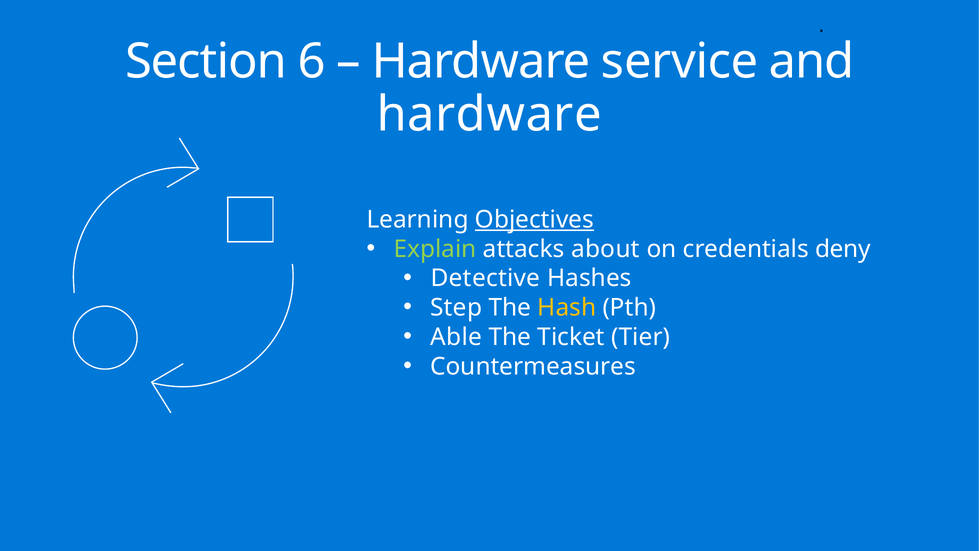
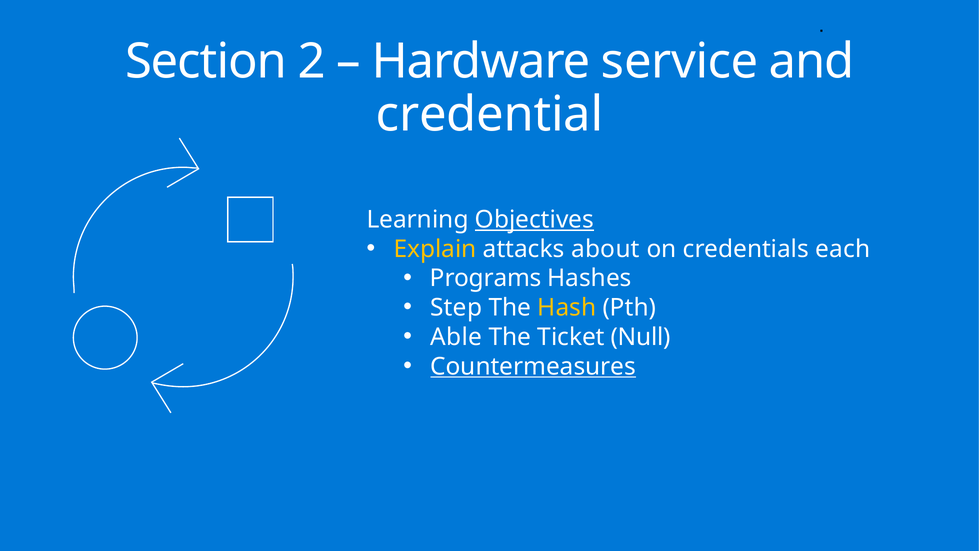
6: 6 -> 2
hardware at (489, 115): hardware -> credential
Explain colour: light green -> yellow
deny: deny -> each
Detective: Detective -> Programs
Tier: Tier -> Null
Countermeasures underline: none -> present
